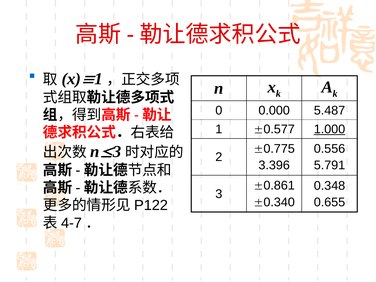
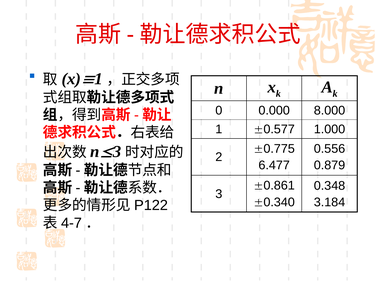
5.487: 5.487 -> 8.000
1.000 underline: present -> none
5.791: 5.791 -> 0.879
3.396: 3.396 -> 6.477
0.655: 0.655 -> 3.184
